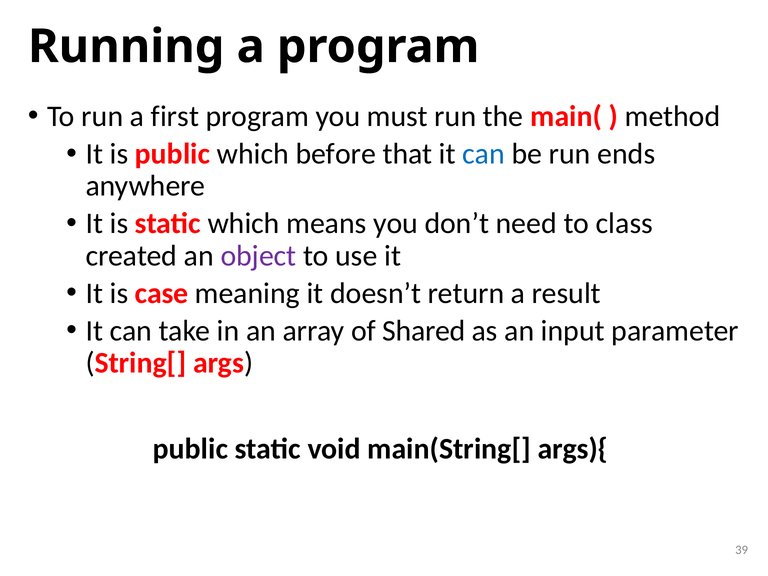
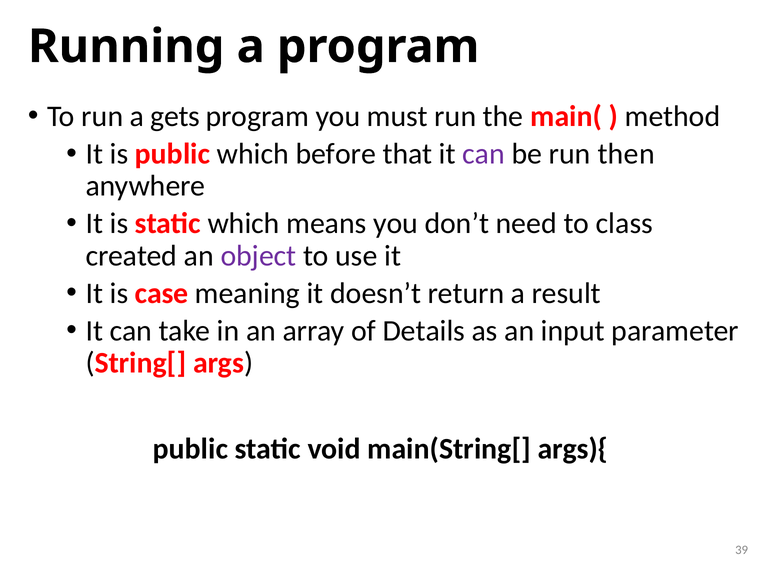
first: first -> gets
can at (484, 154) colour: blue -> purple
ends: ends -> then
Shared: Shared -> Details
